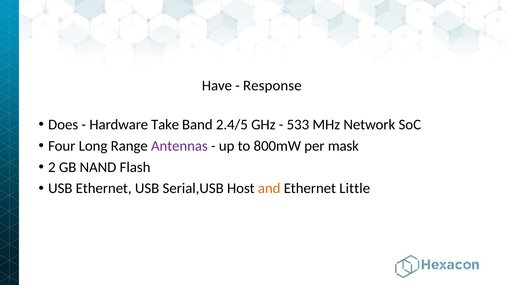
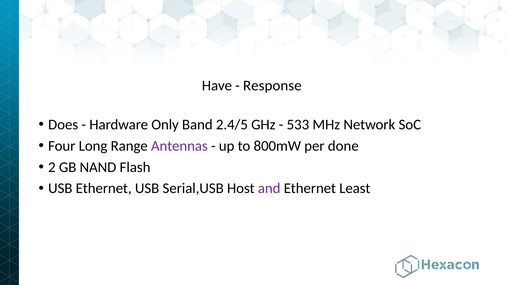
Take: Take -> Only
mask: mask -> done
and colour: orange -> purple
Little: Little -> Least
